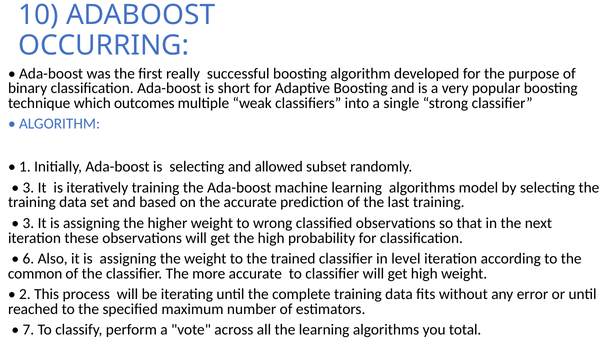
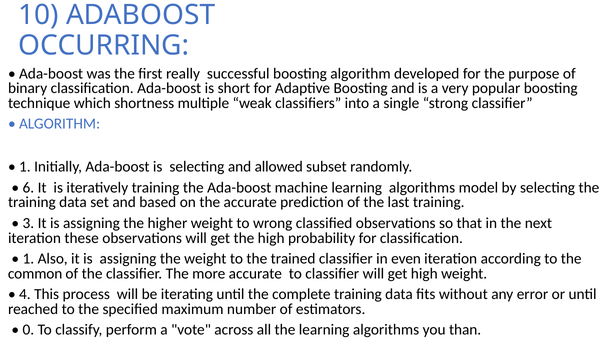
outcomes: outcomes -> shortness
3 at (28, 187): 3 -> 6
6 at (28, 258): 6 -> 1
level: level -> even
2: 2 -> 4
7: 7 -> 0
total: total -> than
